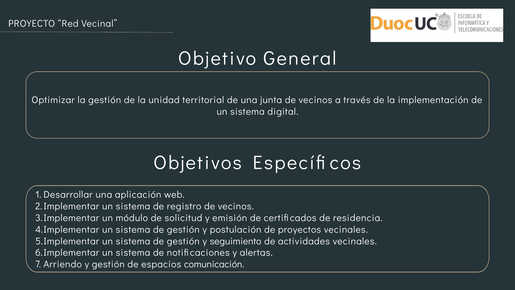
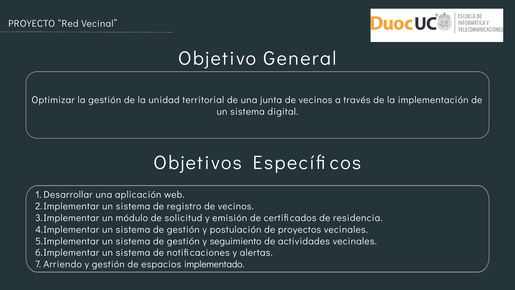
comunicación: comunicación -> implementado
